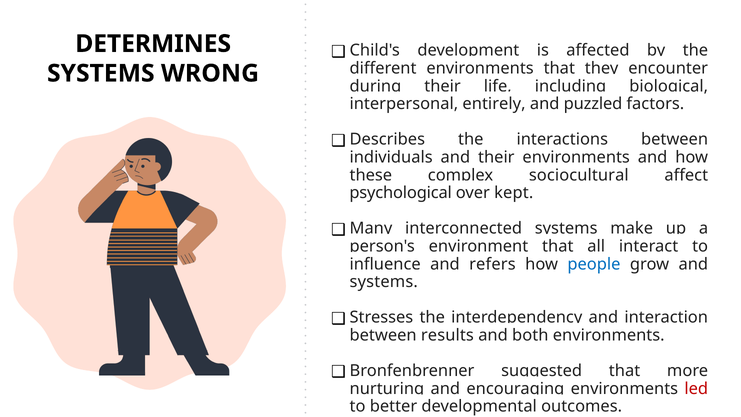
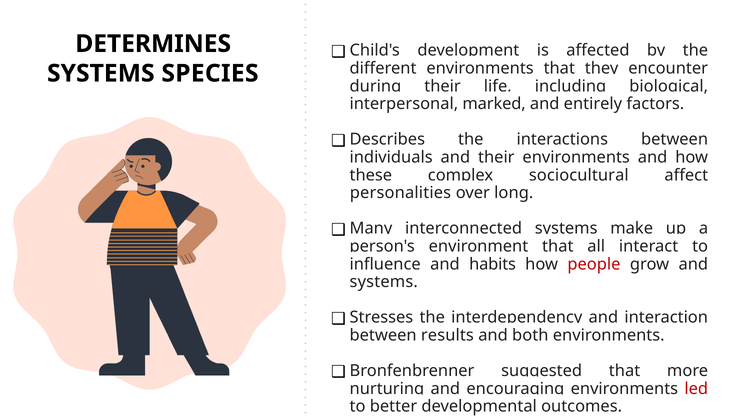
WRONG: WRONG -> SPECIES
entirely: entirely -> marked
puzzled: puzzled -> entirely
psychological: psychological -> personalities
kept: kept -> long
refers: refers -> habits
people colour: blue -> red
